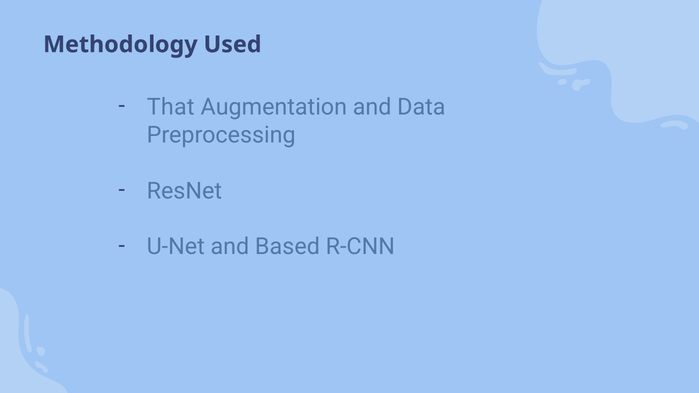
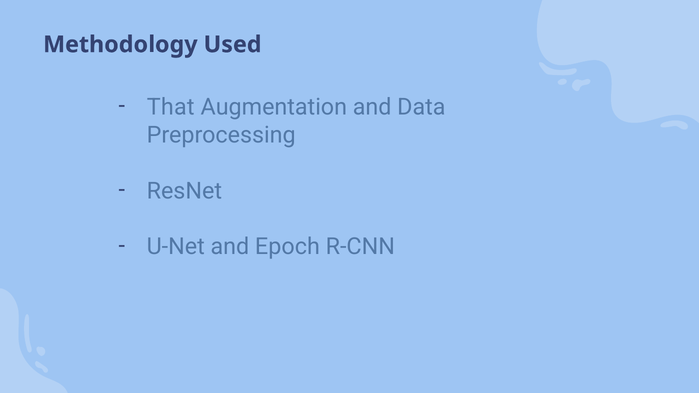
Based: Based -> Epoch
